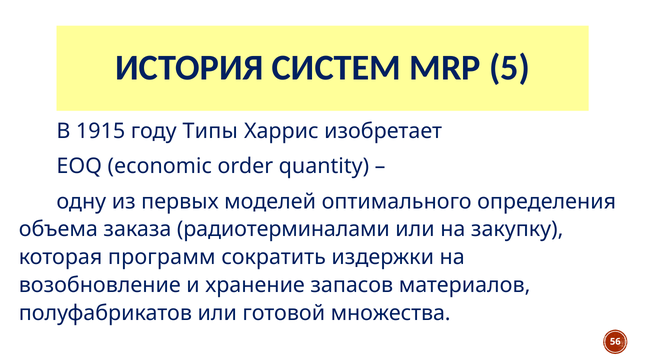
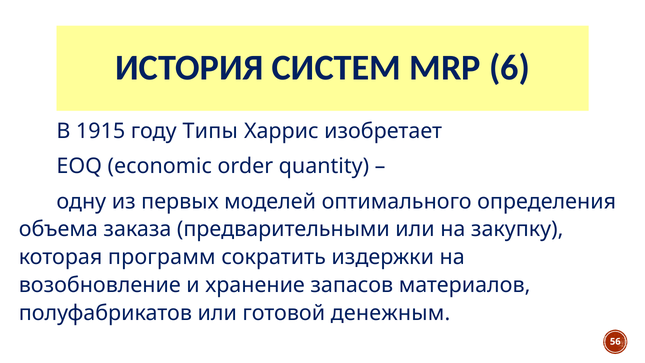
5: 5 -> 6
радиотерминалами: радиотерминалами -> предварительными
множества: множества -> денежным
